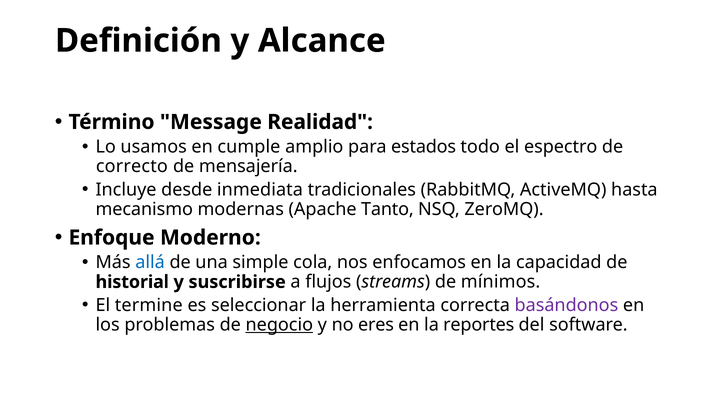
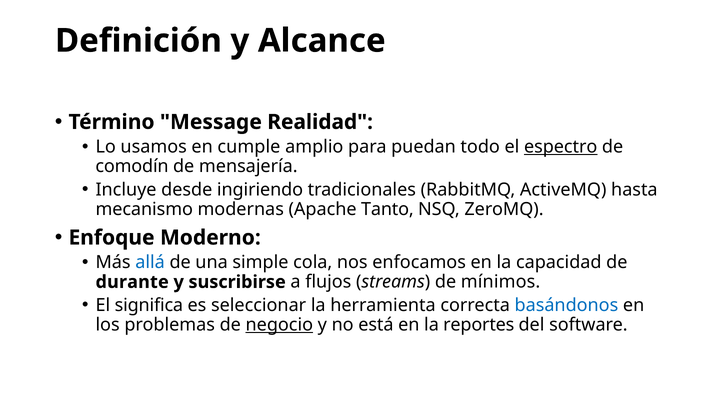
estados: estados -> puedan
espectro underline: none -> present
correcto: correcto -> comodín
inmediata: inmediata -> ingiriendo
historial: historial -> durante
termine: termine -> significa
basándonos colour: purple -> blue
eres: eres -> está
